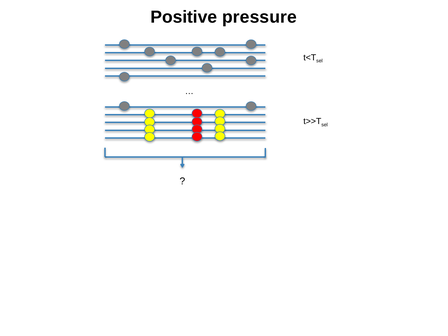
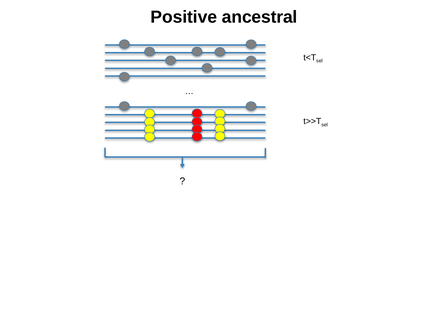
pressure: pressure -> ancestral
